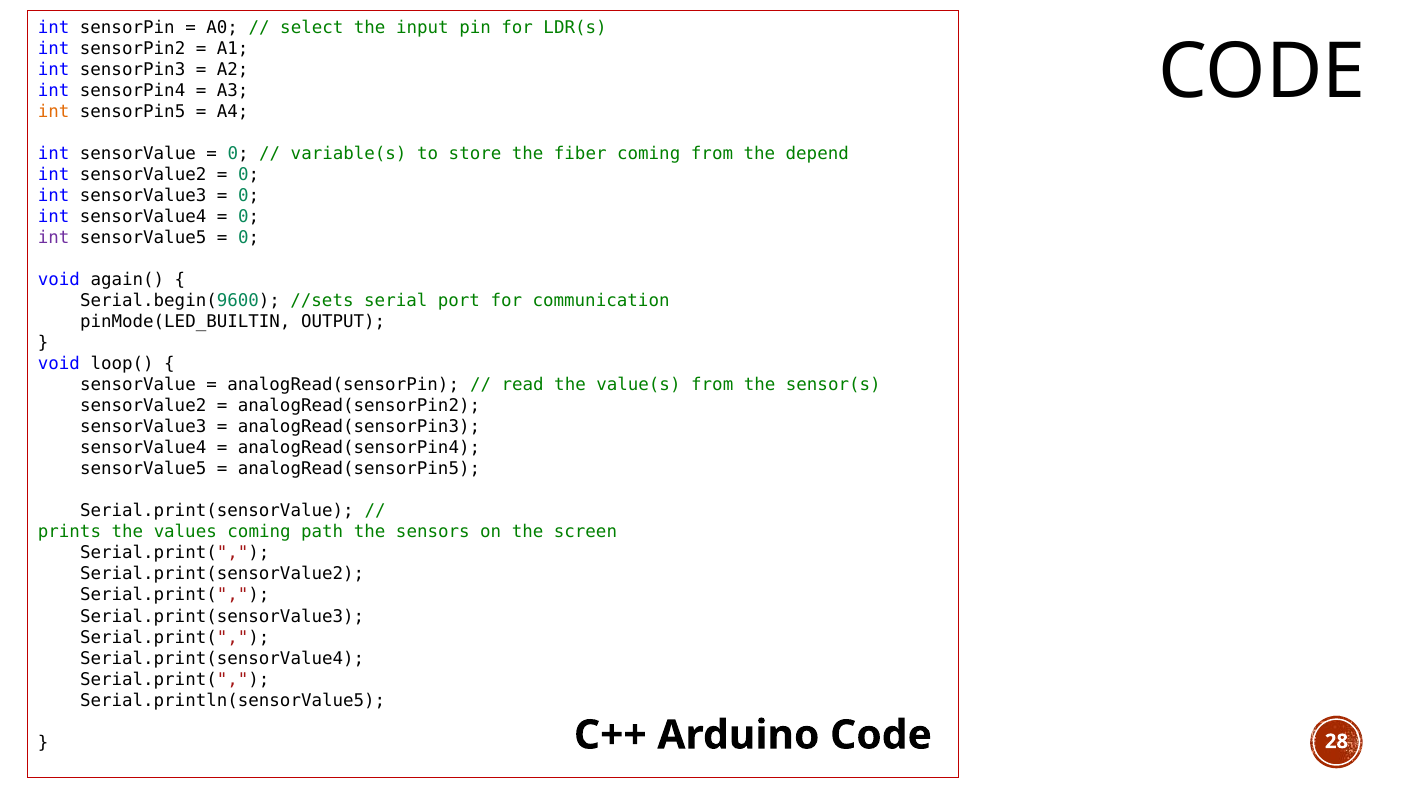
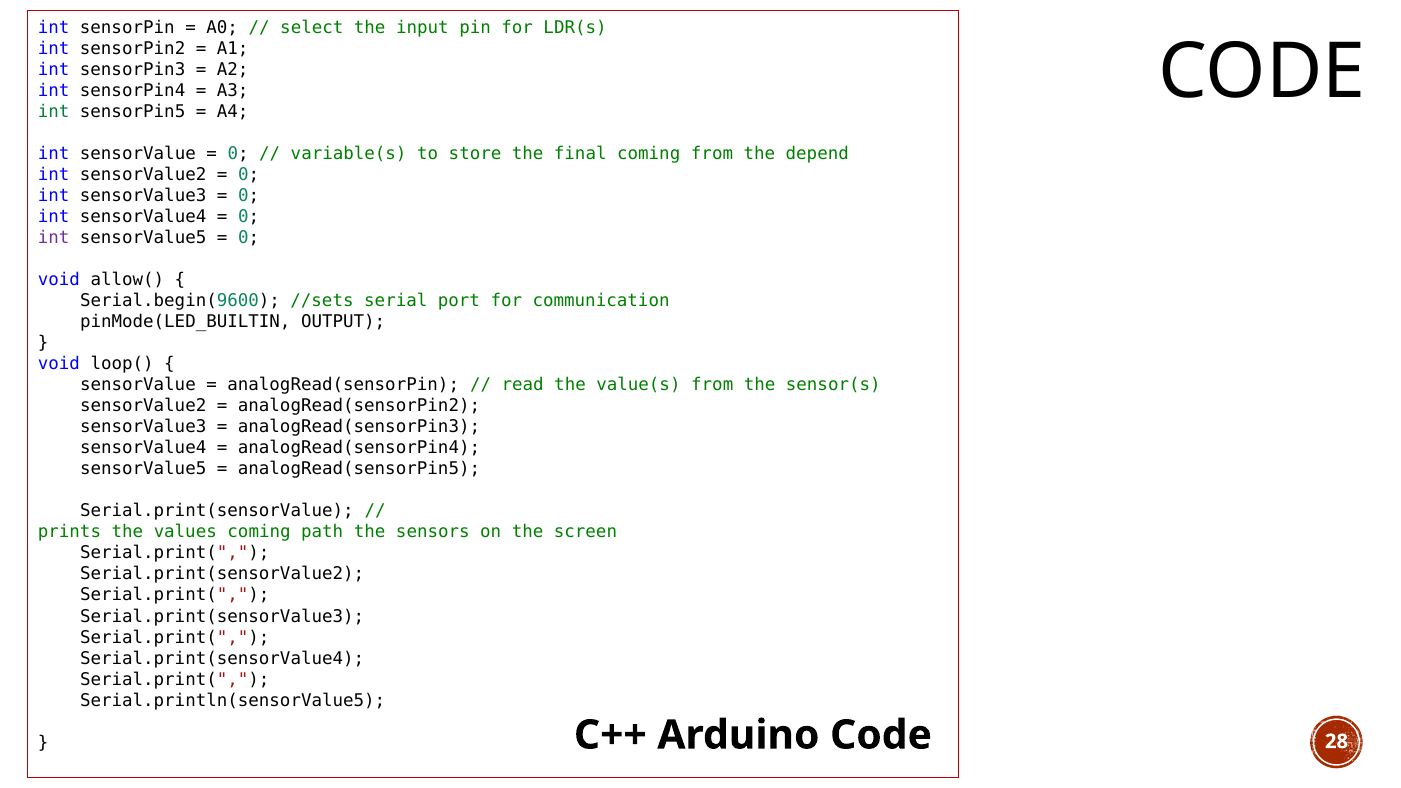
int at (54, 112) colour: orange -> green
fiber: fiber -> final
again(: again( -> allow(
